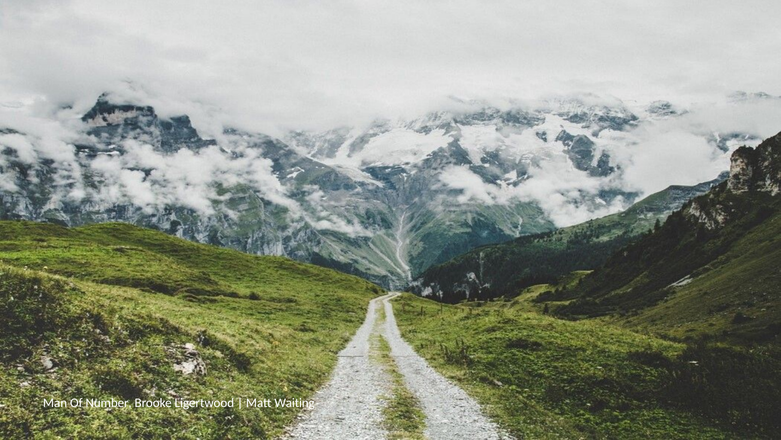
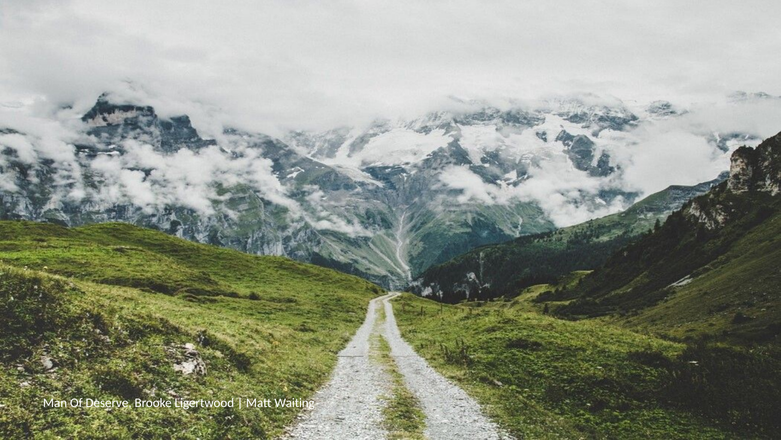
Number: Number -> Deserve
